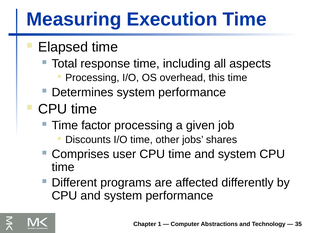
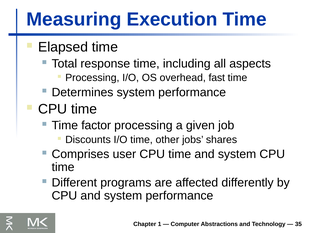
this: this -> fast
